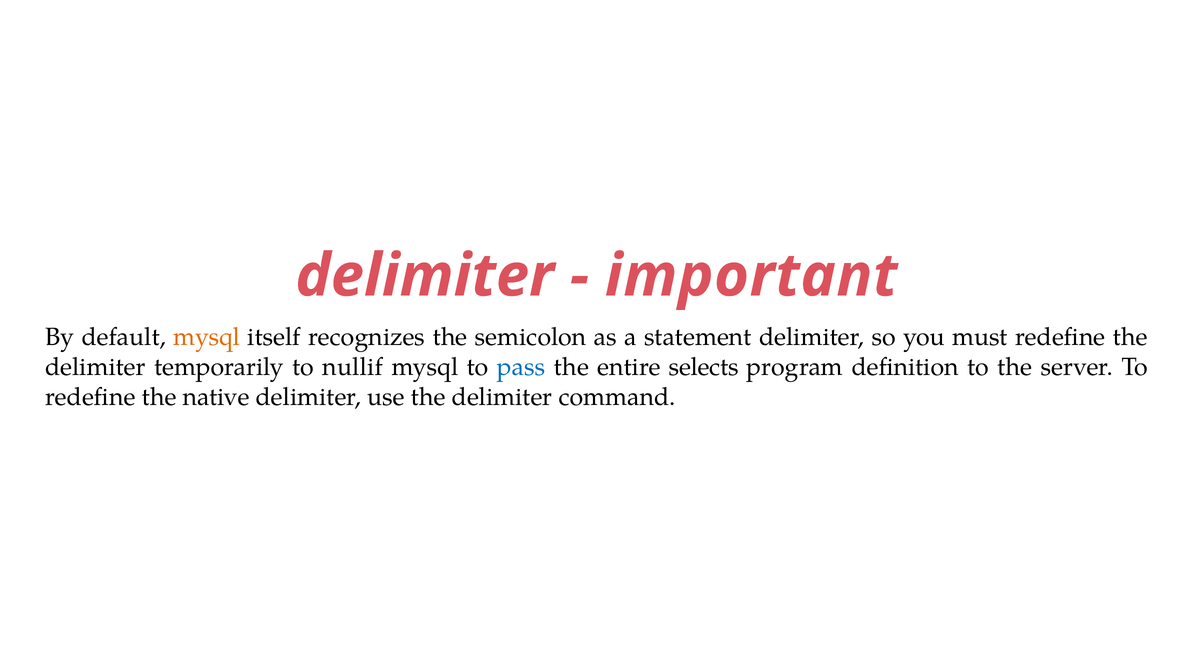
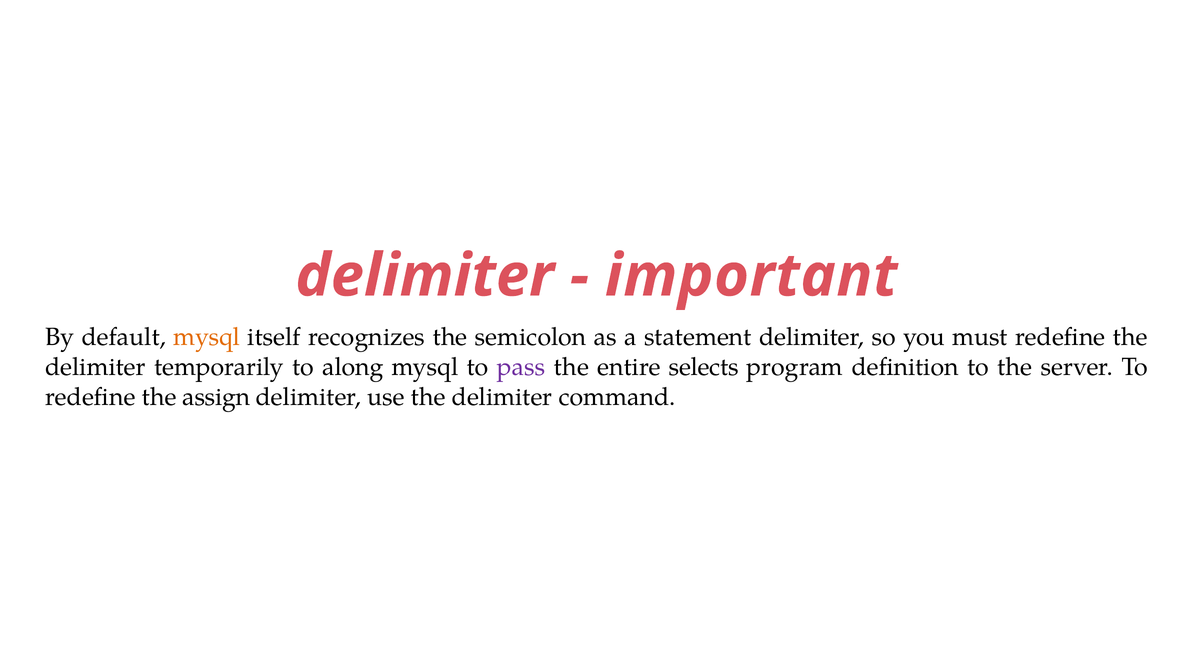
nullif: nullif -> along
pass colour: blue -> purple
native: native -> assign
